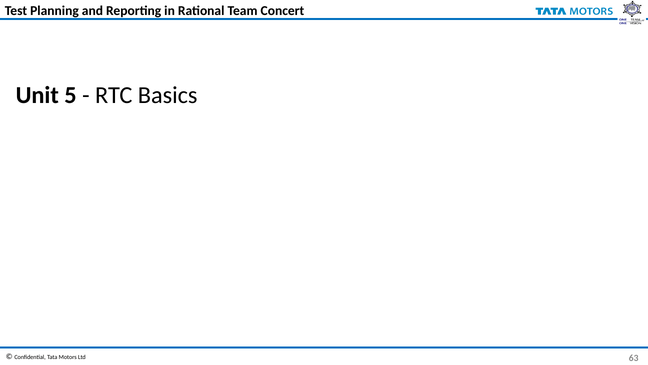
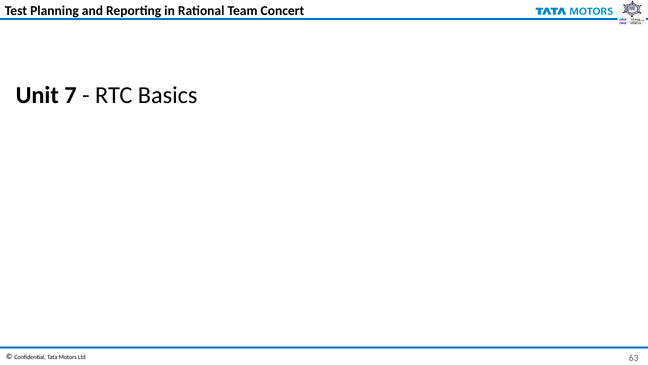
5: 5 -> 7
